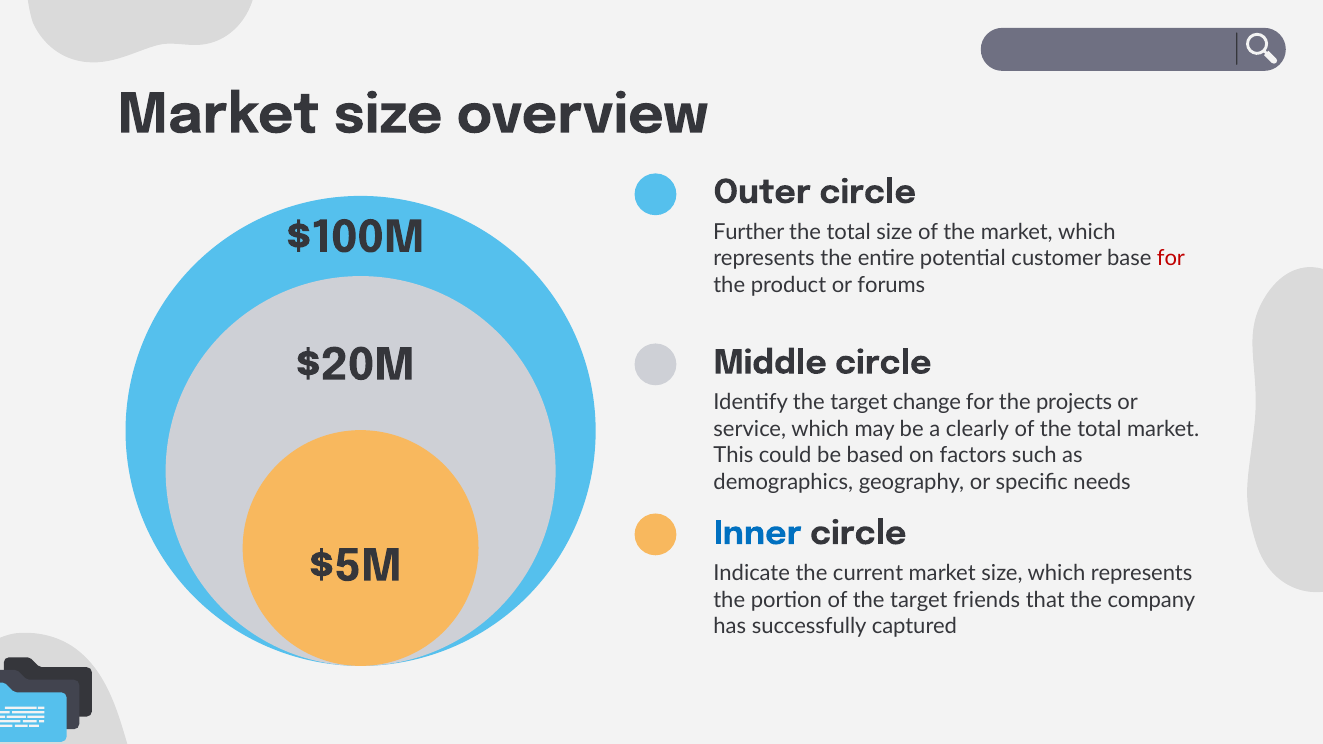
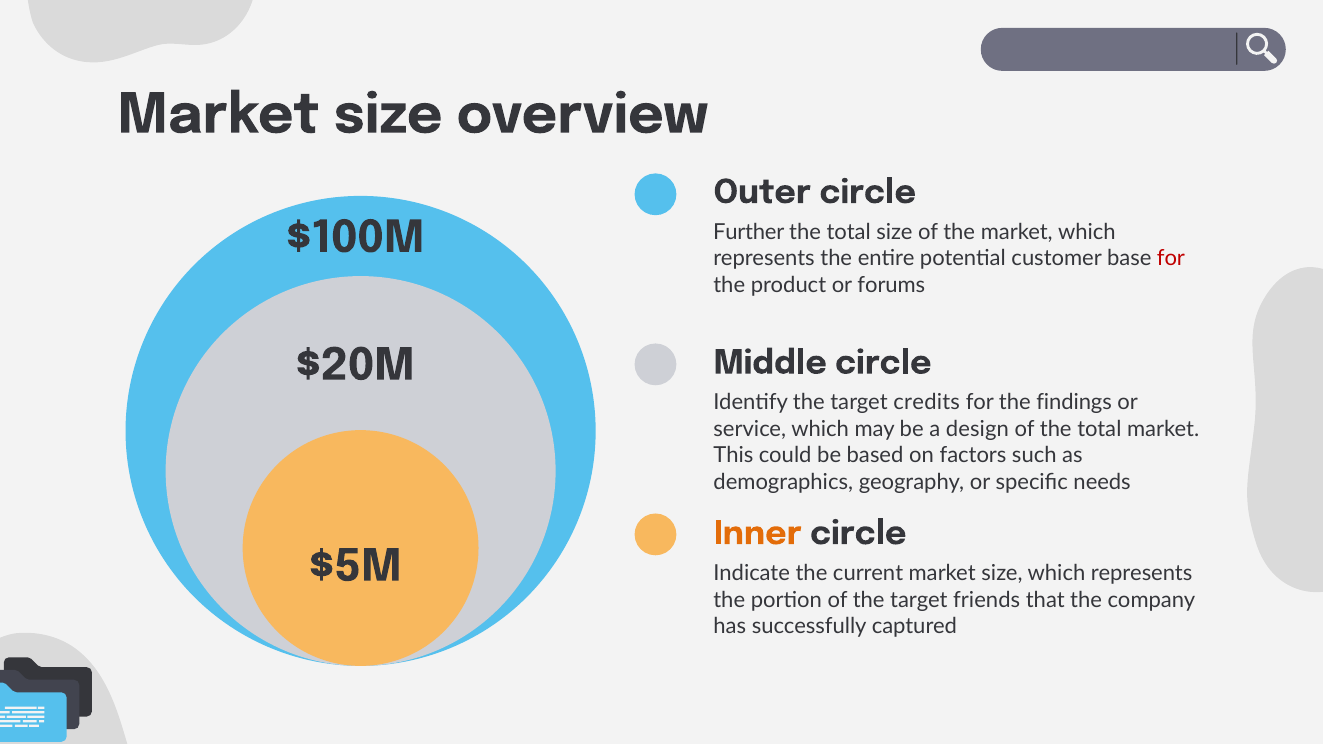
change: change -> credits
projects: projects -> findings
clearly: clearly -> design
Inner colour: blue -> orange
